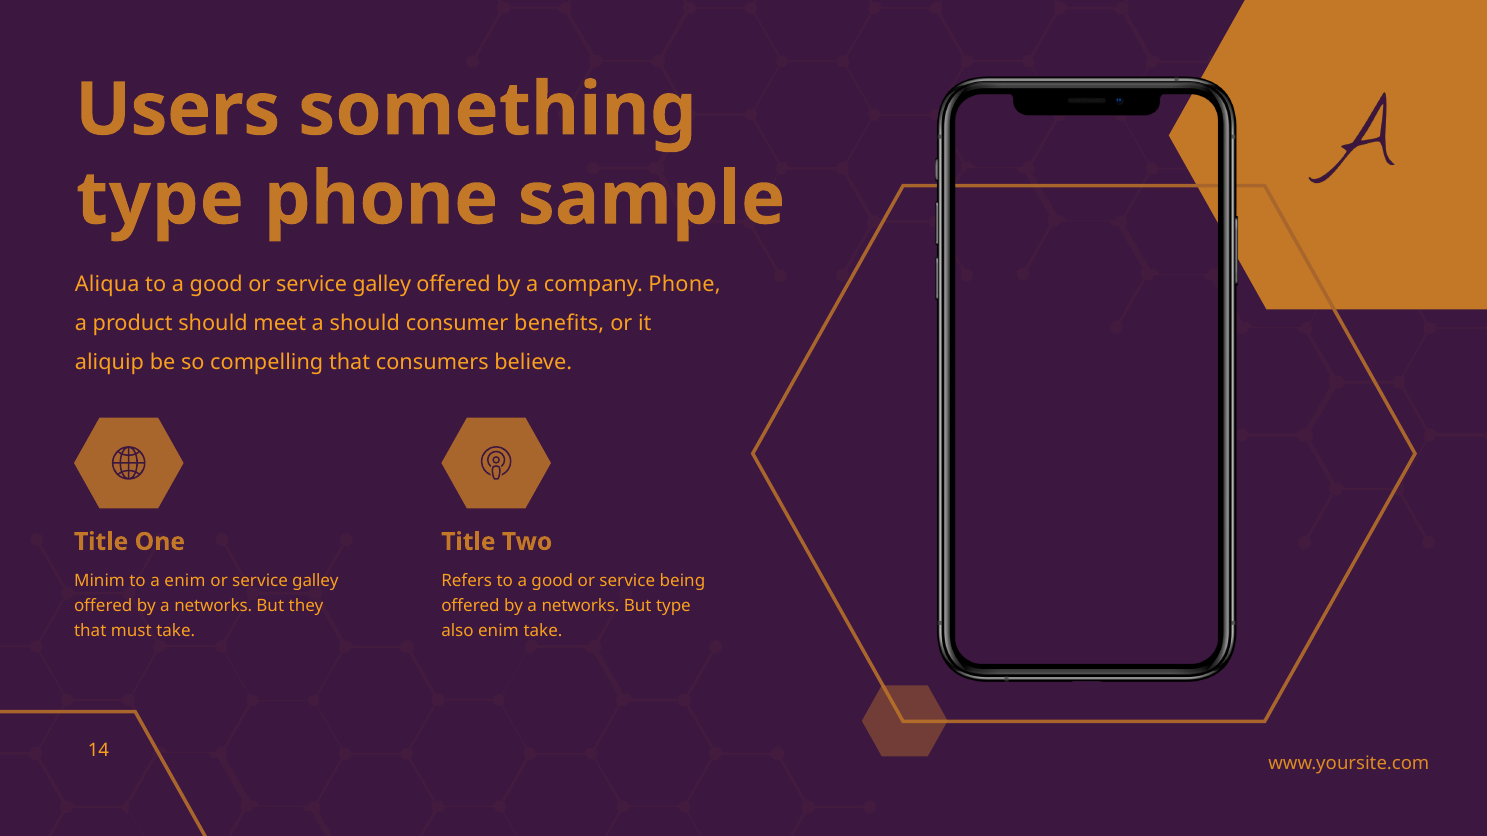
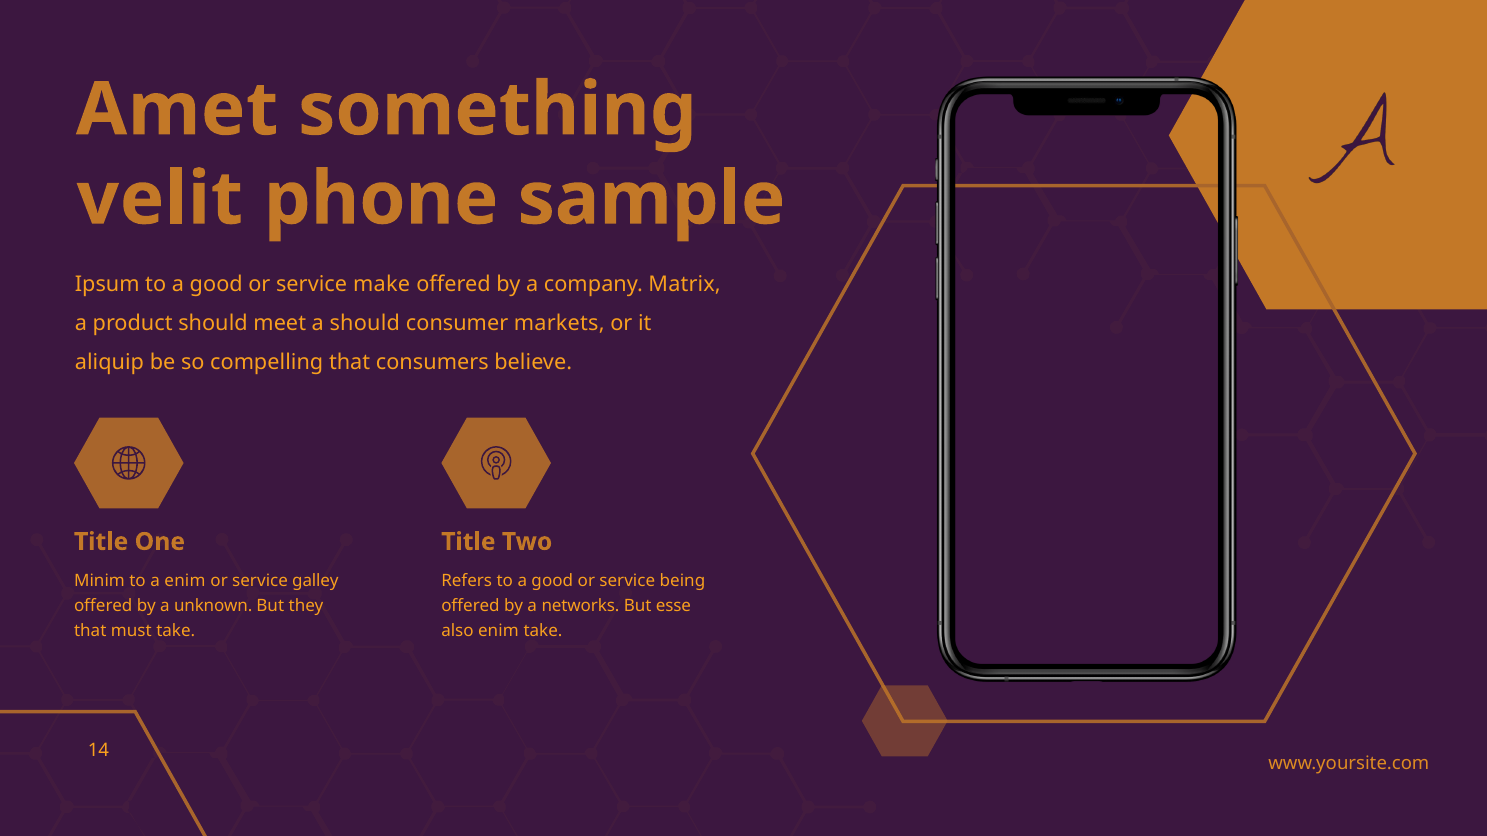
Users: Users -> Amet
type at (160, 199): type -> velit
Aliqua: Aliqua -> Ipsum
good or service galley: galley -> make
company Phone: Phone -> Matrix
benefits: benefits -> markets
networks at (213, 607): networks -> unknown
But type: type -> esse
